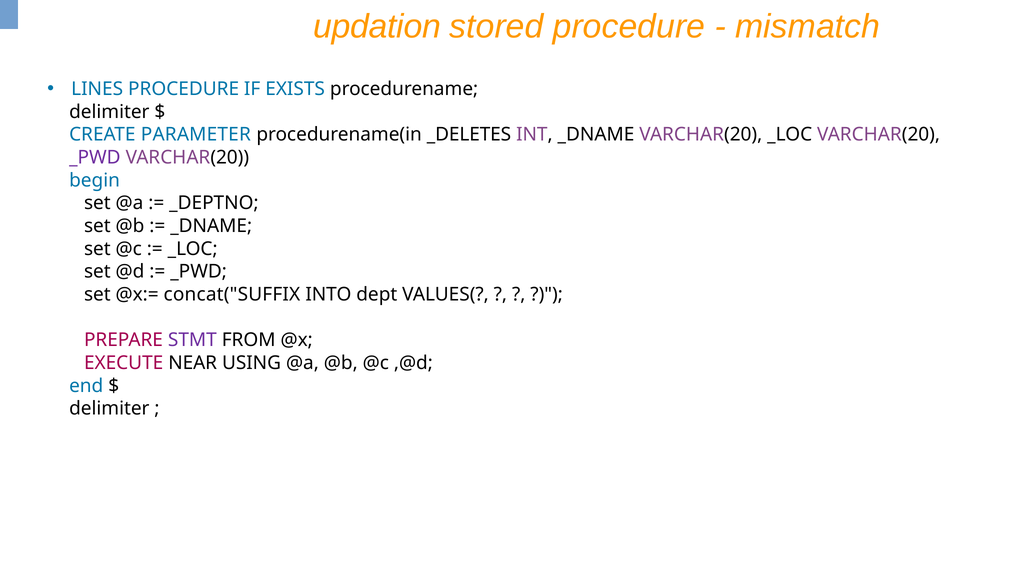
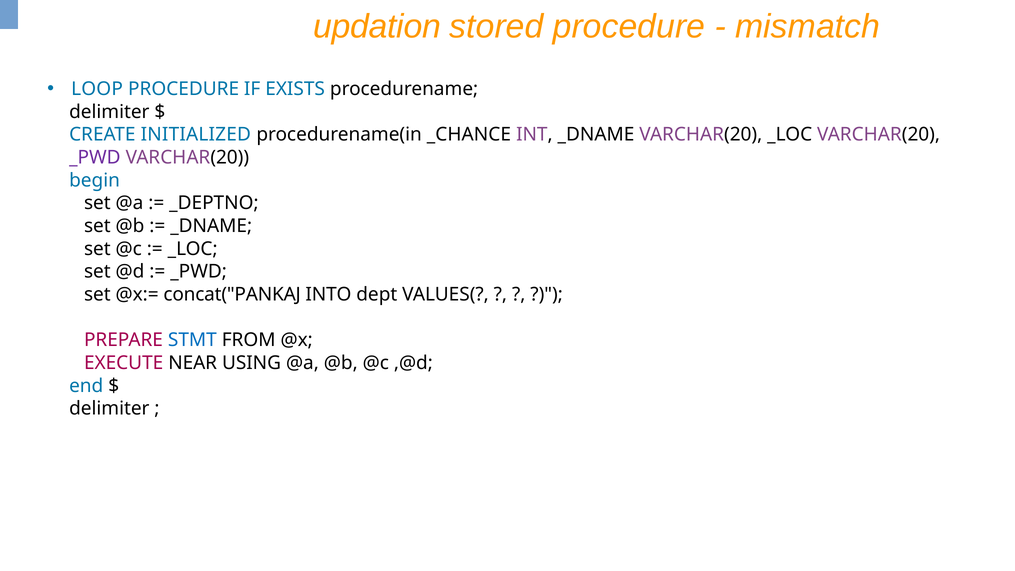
LINES: LINES -> LOOP
PARAMETER: PARAMETER -> INITIALIZED
_DELETES: _DELETES -> _CHANCE
concat("SUFFIX: concat("SUFFIX -> concat("PANKAJ
STMT colour: purple -> blue
